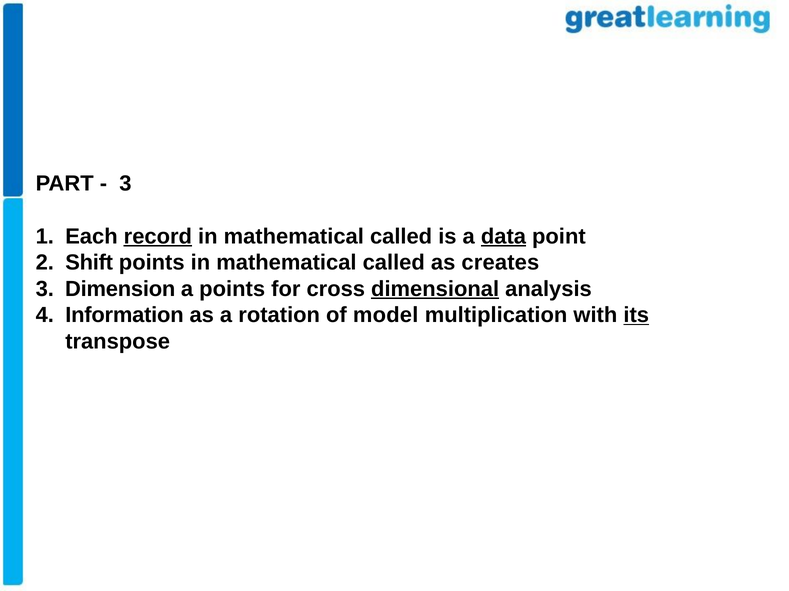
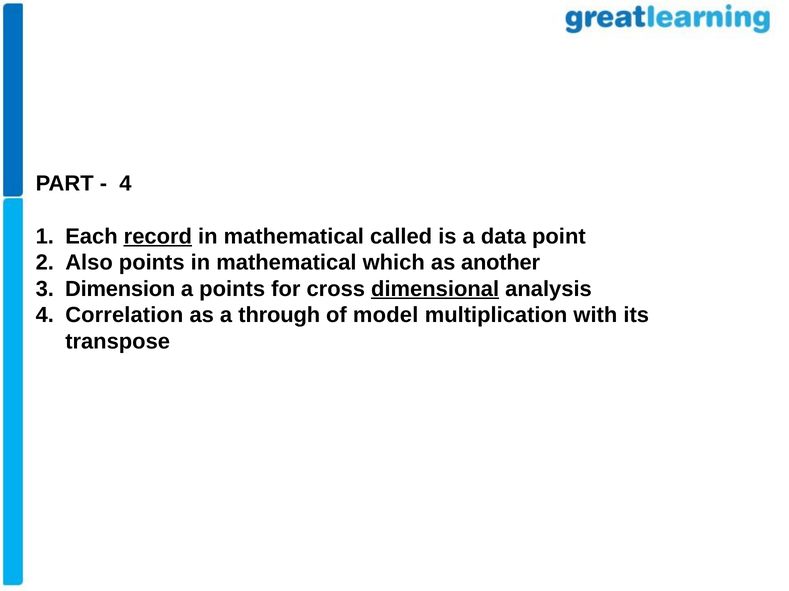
3 at (125, 184): 3 -> 4
data underline: present -> none
Shift: Shift -> Also
points in mathematical called: called -> which
creates: creates -> another
Information: Information -> Correlation
rotation: rotation -> through
its underline: present -> none
